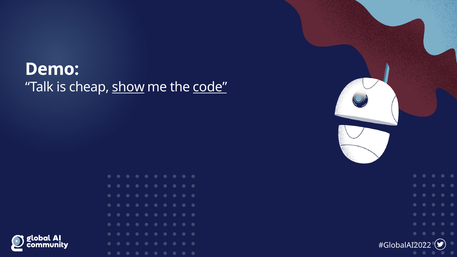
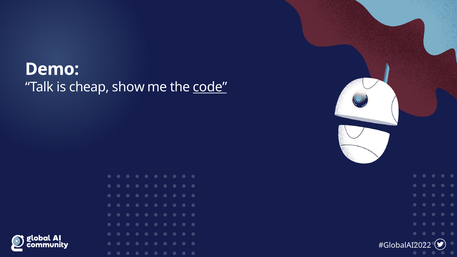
show underline: present -> none
